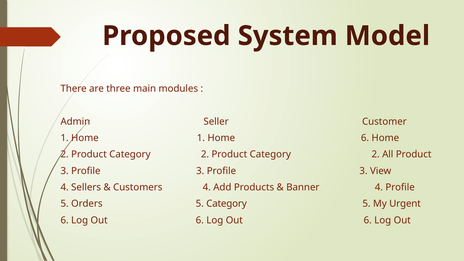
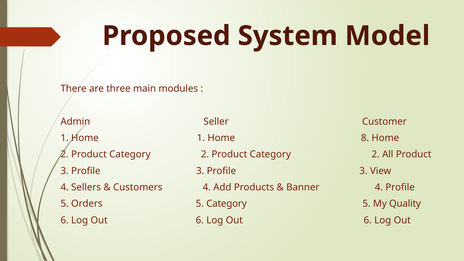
Home 6: 6 -> 8
Urgent: Urgent -> Quality
